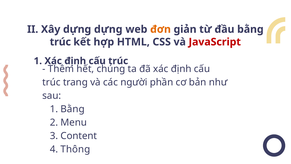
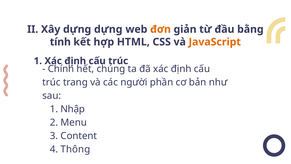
trúc at (60, 42): trúc -> tính
JavaScript colour: red -> orange
Thêm: Thêm -> Chính
1 Bằng: Bằng -> Nhập
